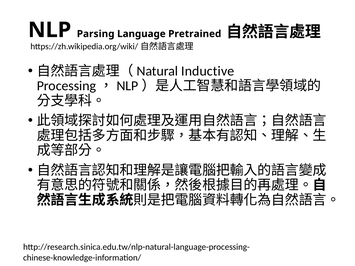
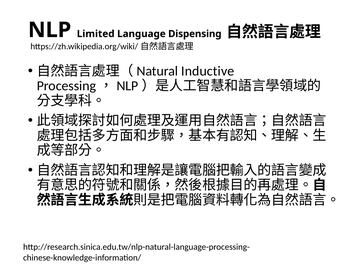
Parsing: Parsing -> Limited
Pretrained: Pretrained -> Dispensing
